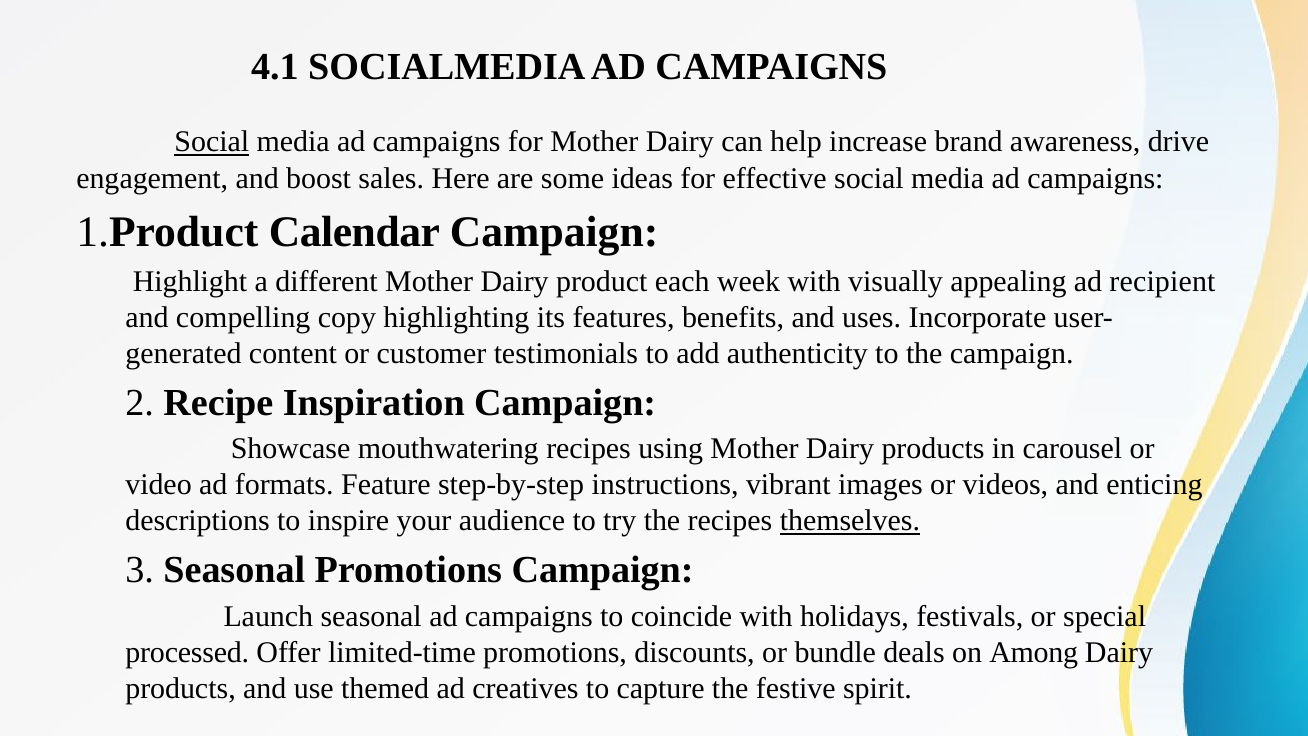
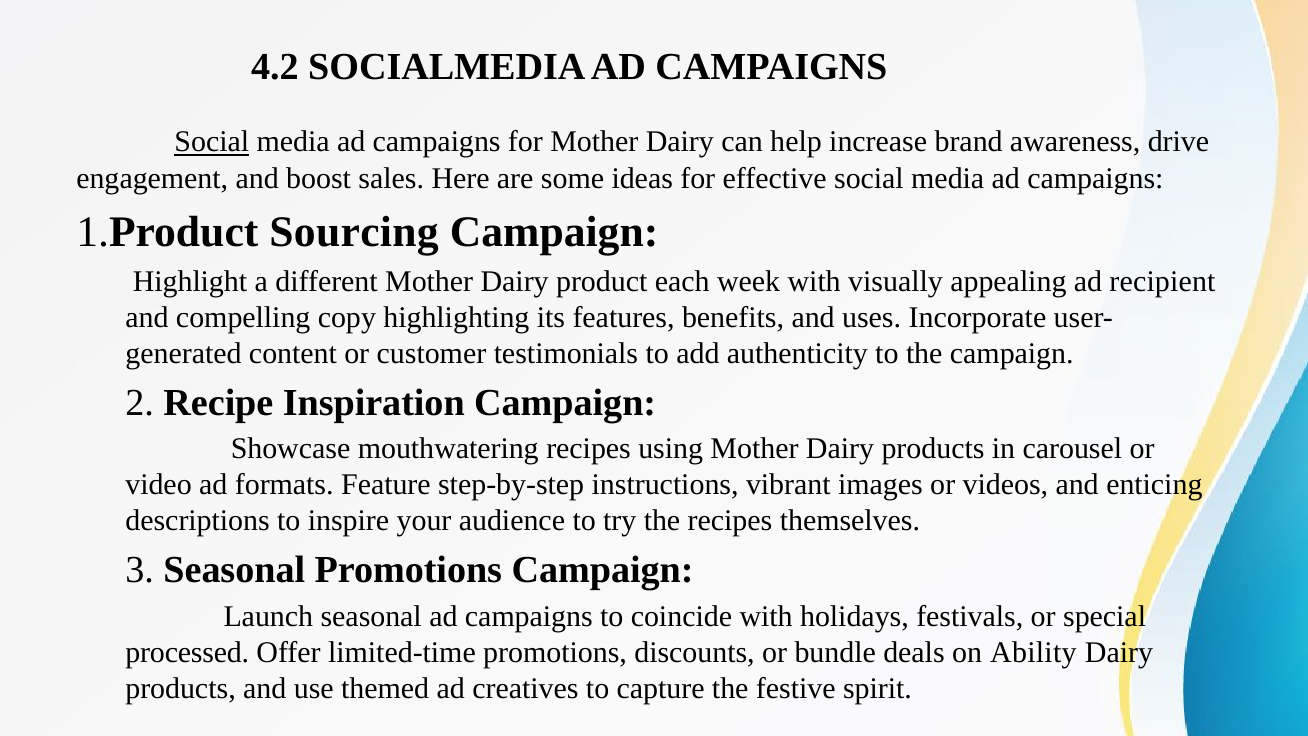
4.1: 4.1 -> 4.2
Calendar: Calendar -> Sourcing
themselves underline: present -> none
Among: Among -> Ability
